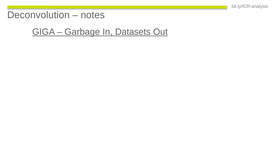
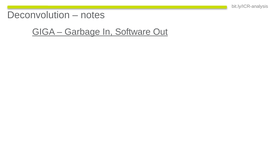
Datasets: Datasets -> Software
